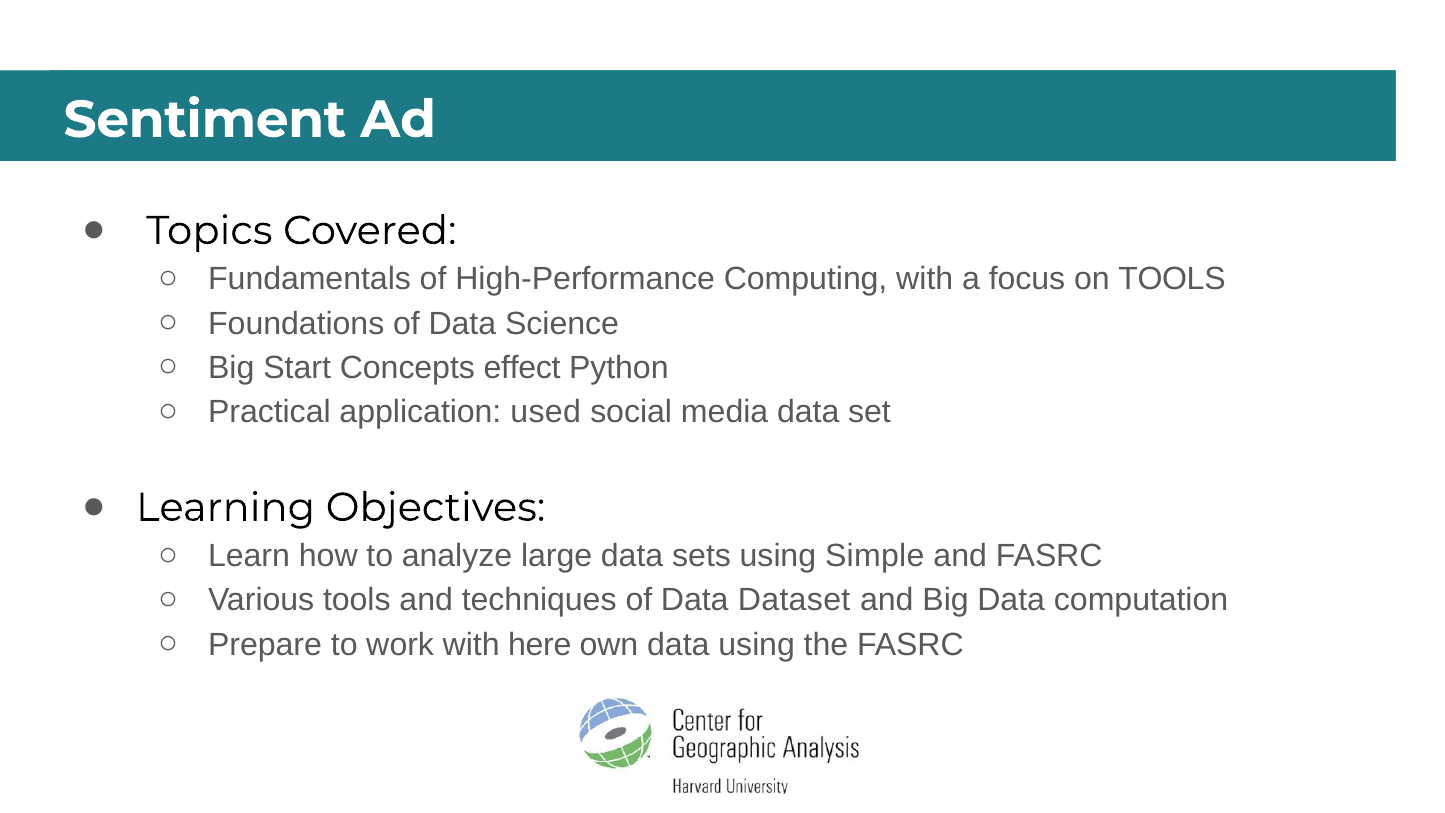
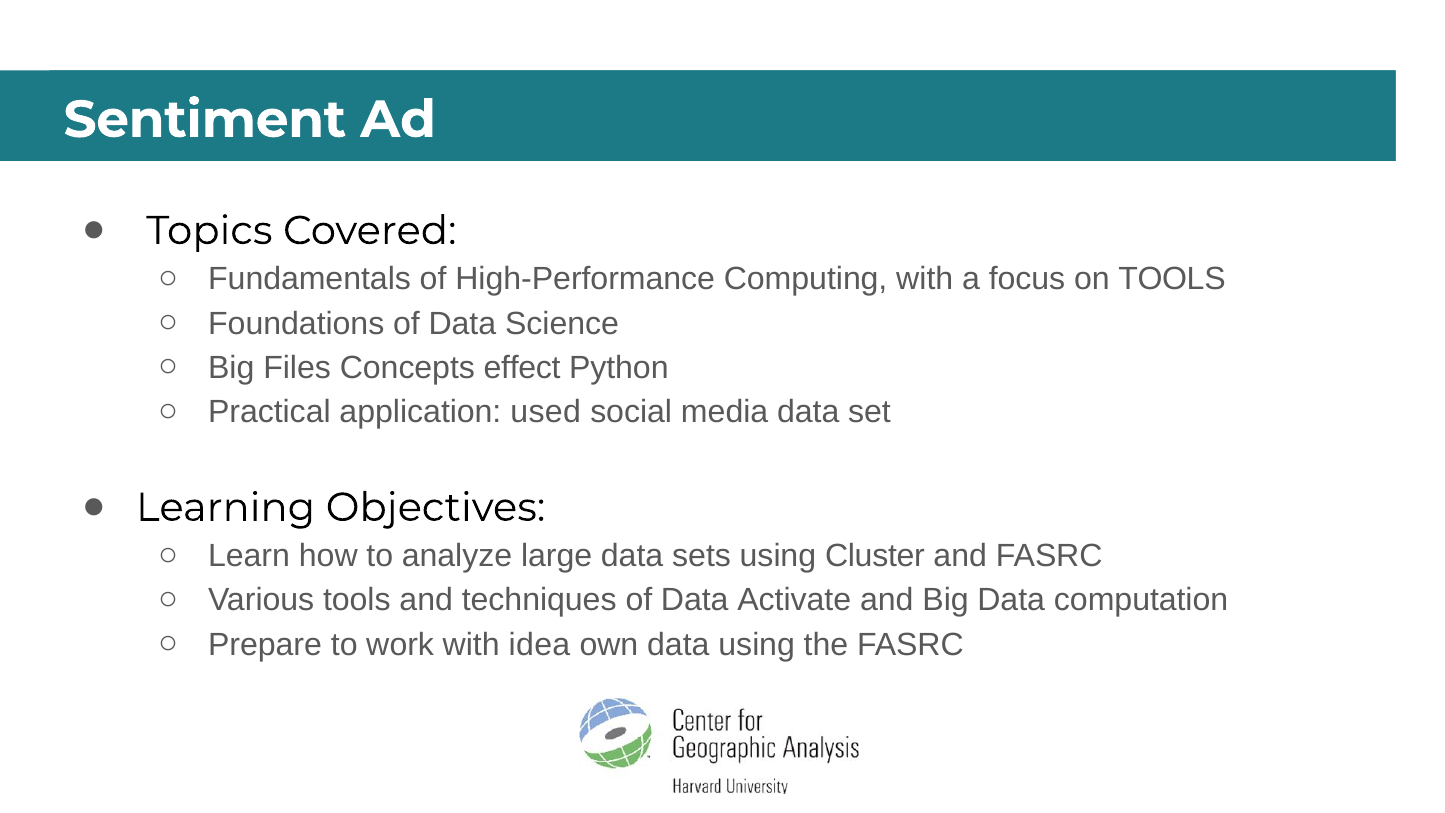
Start: Start -> Files
Simple: Simple -> Cluster
Dataset: Dataset -> Activate
here: here -> idea
